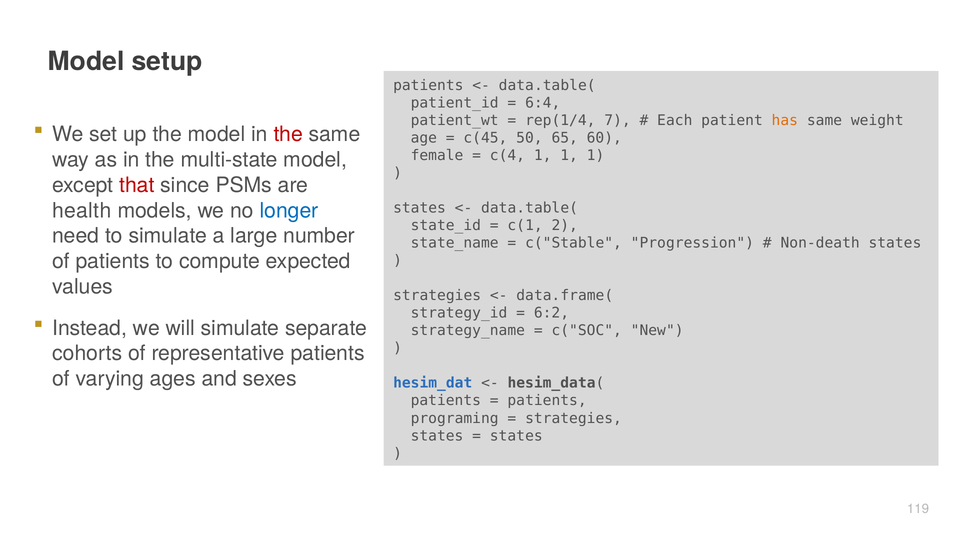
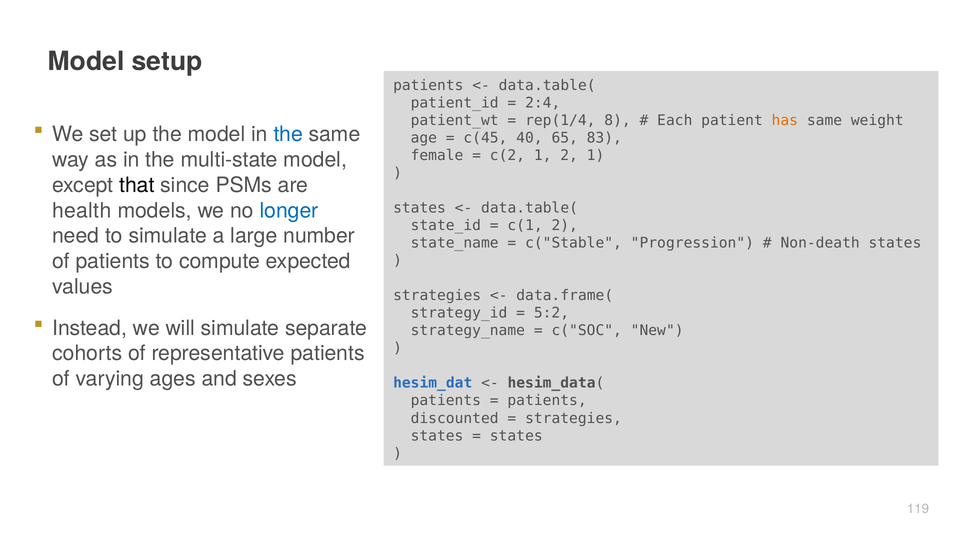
6:4: 6:4 -> 2:4
7: 7 -> 8
the at (288, 134) colour: red -> blue
50: 50 -> 40
60: 60 -> 83
c(4: c(4 -> c(2
1 at (569, 156): 1 -> 2
that colour: red -> black
6:2: 6:2 -> 5:2
programing: programing -> discounted
